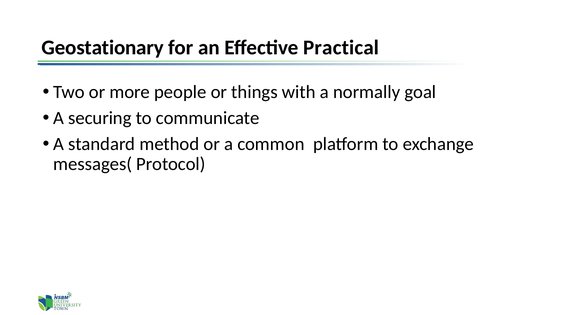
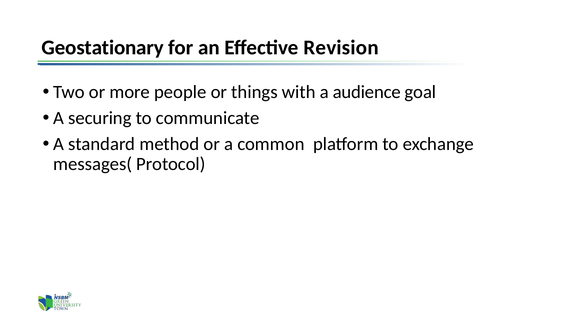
Practical: Practical -> Revision
normally: normally -> audience
